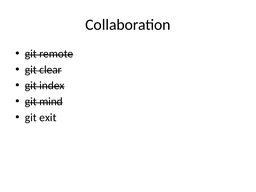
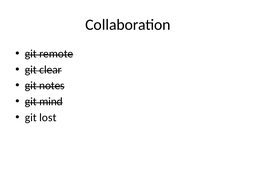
index: index -> notes
exit: exit -> lost
